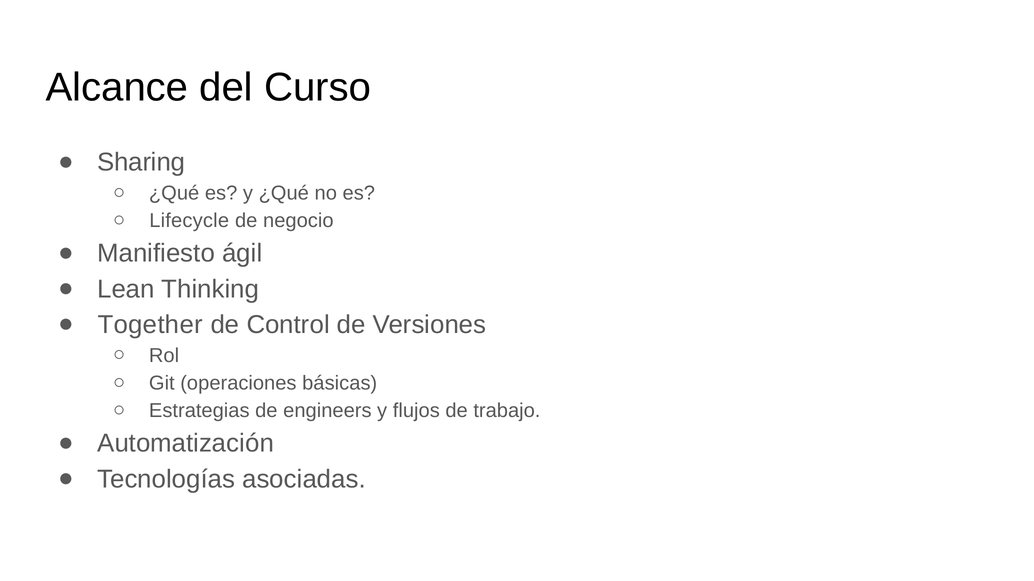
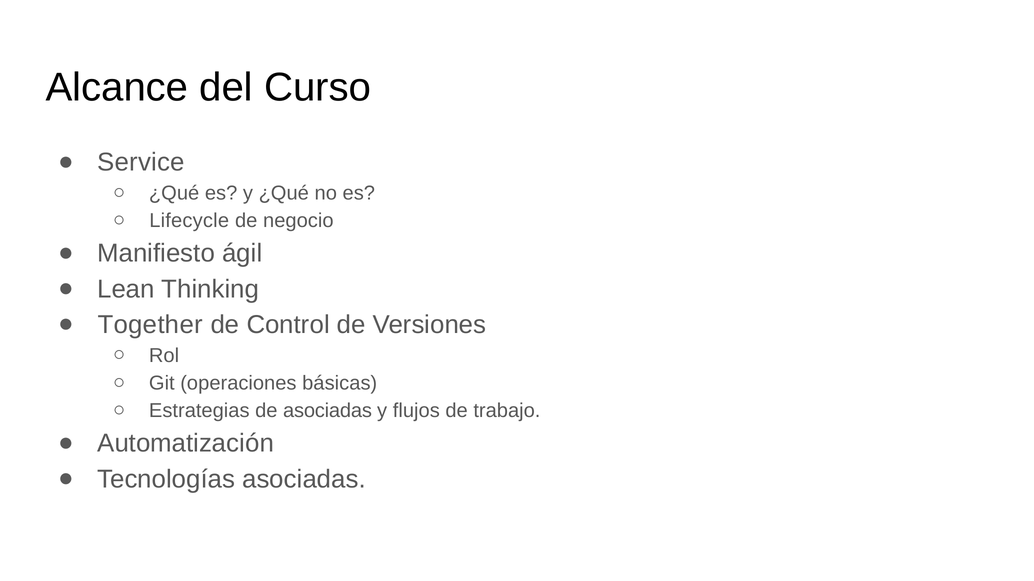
Sharing: Sharing -> Service
de engineers: engineers -> asociadas
